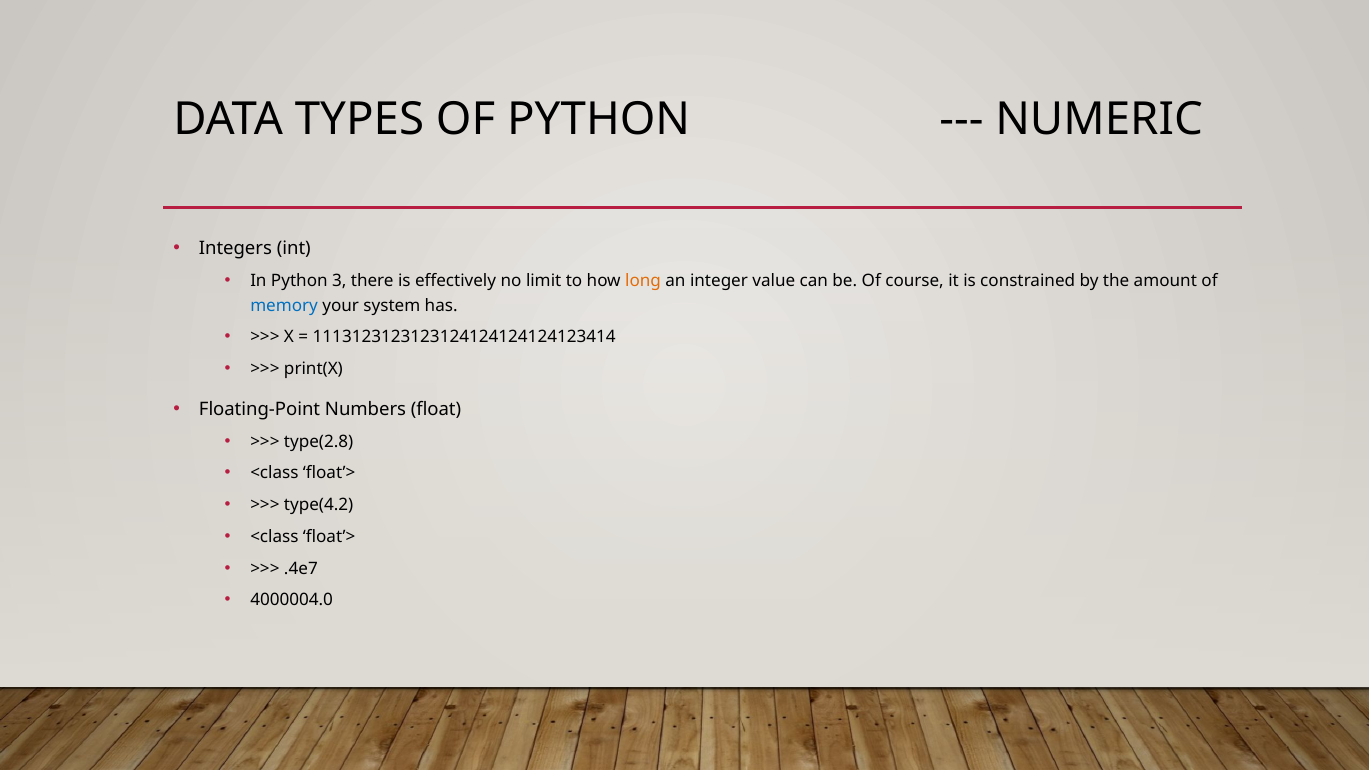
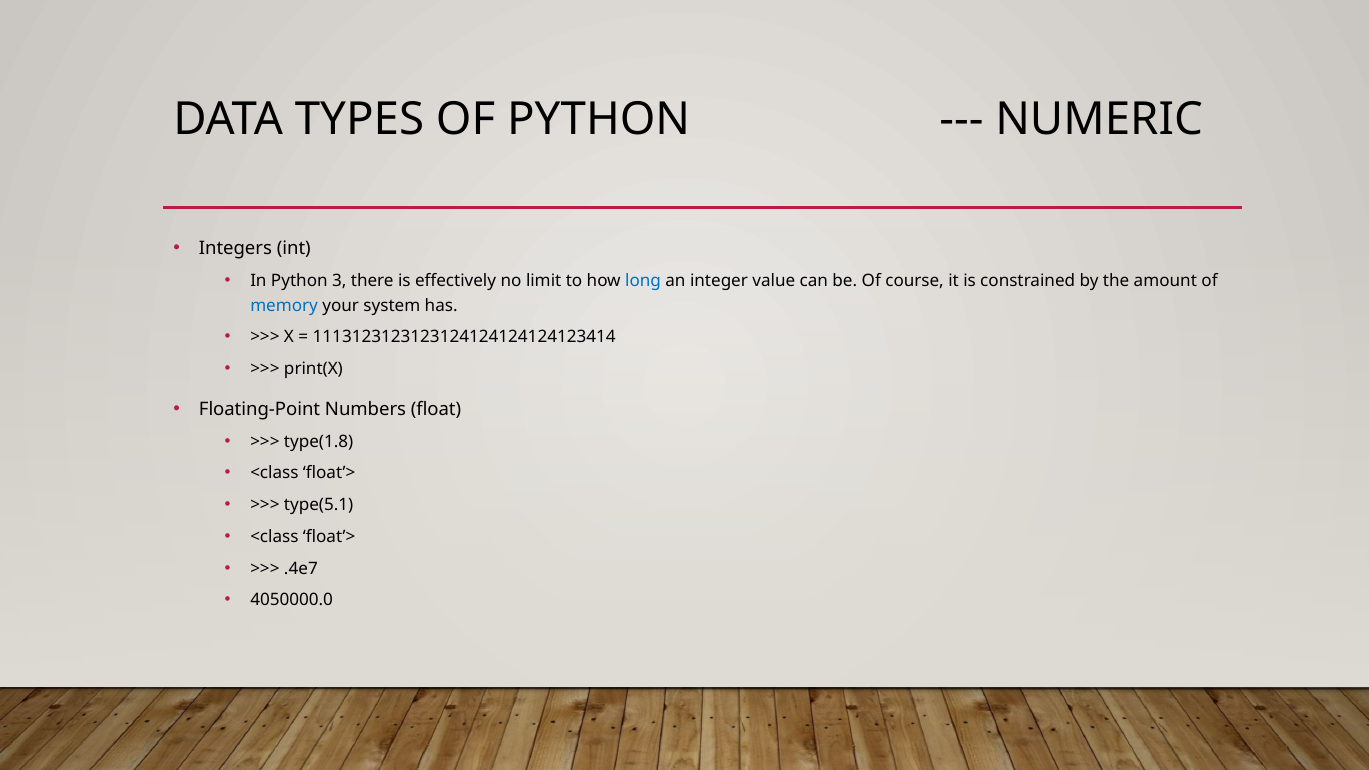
long colour: orange -> blue
type(2.8: type(2.8 -> type(1.8
type(4.2: type(4.2 -> type(5.1
4000004.0: 4000004.0 -> 4050000.0
